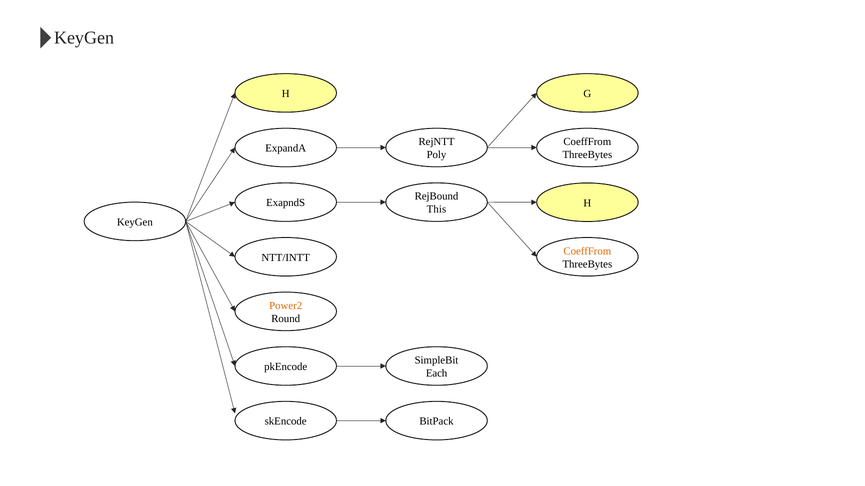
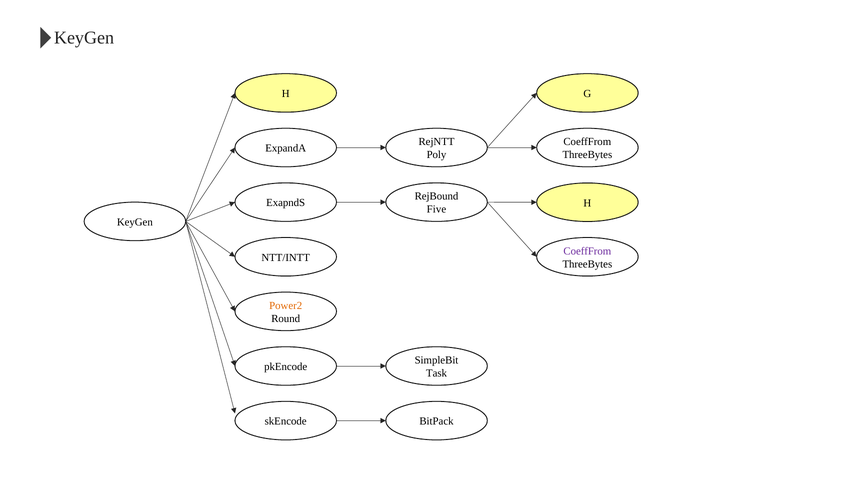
This: This -> Five
CoeffFrom at (587, 251) colour: orange -> purple
Each: Each -> Task
